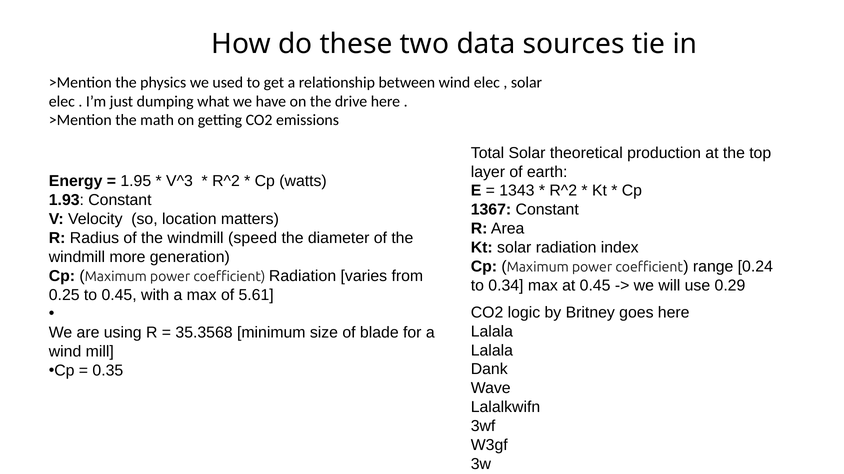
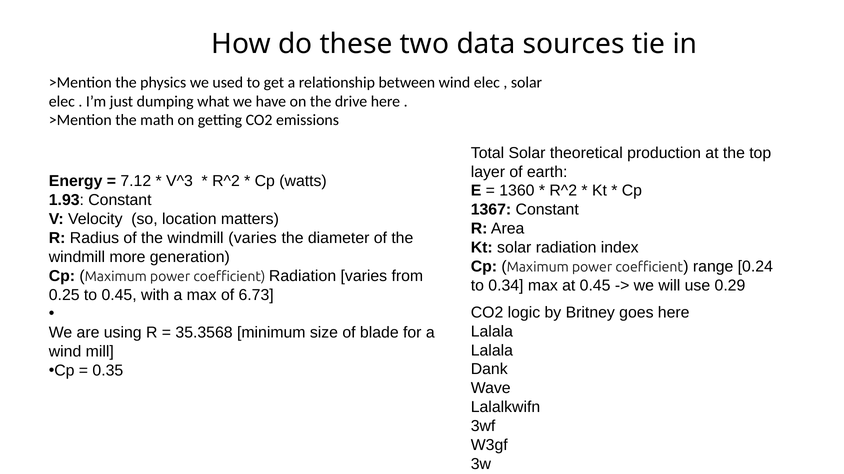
1.95: 1.95 -> 7.12
1343: 1343 -> 1360
windmill speed: speed -> varies
5.61: 5.61 -> 6.73
